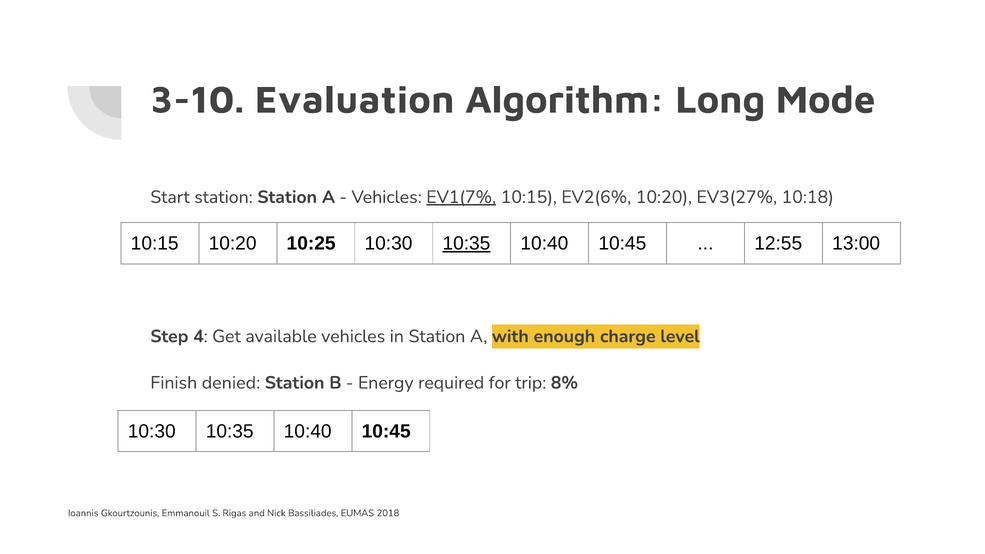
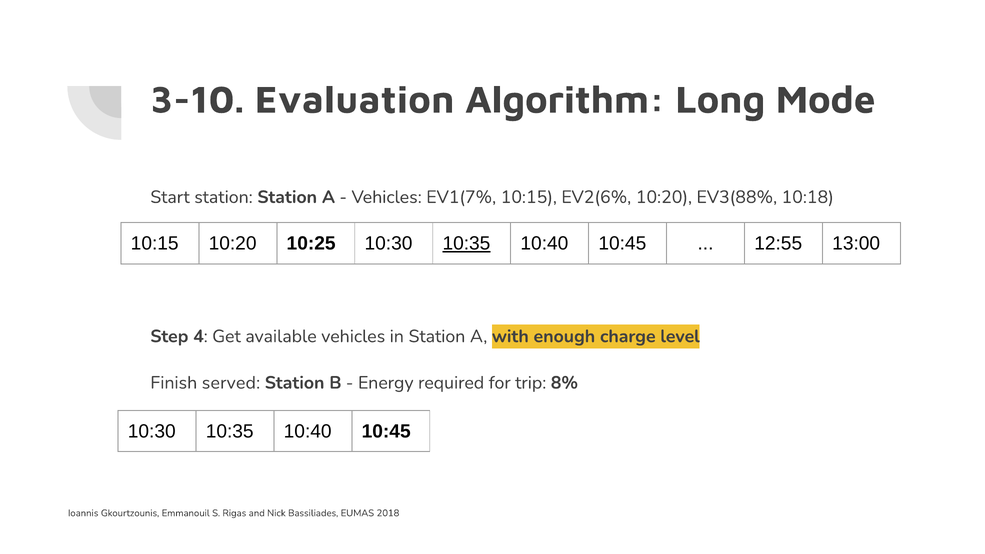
EV1(7% underline: present -> none
EV3(27%: EV3(27% -> EV3(88%
denied: denied -> served
